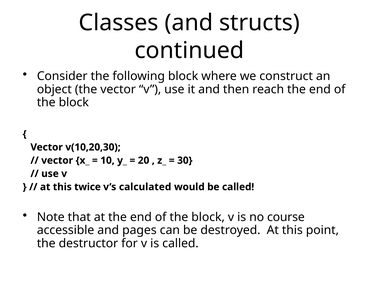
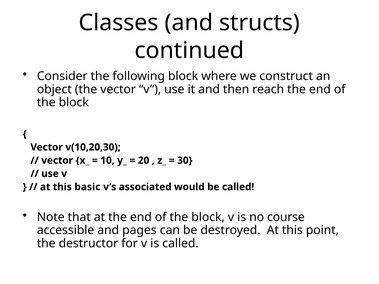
twice: twice -> basic
calculated: calculated -> associated
